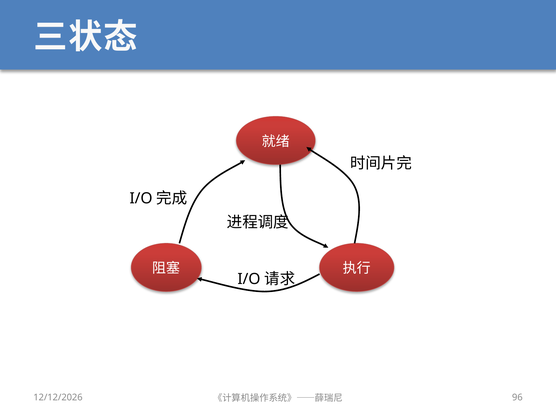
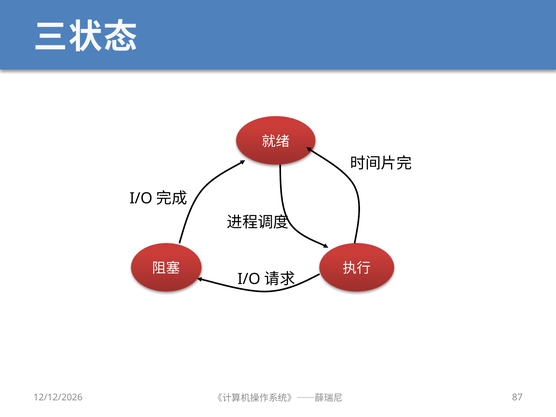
96: 96 -> 87
